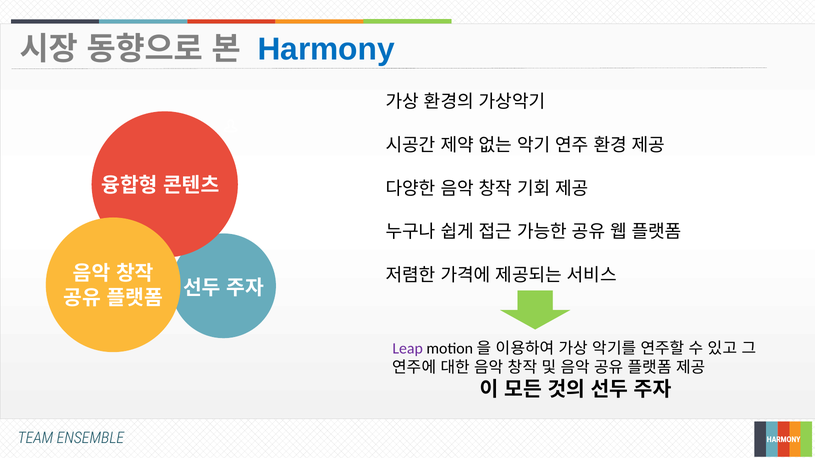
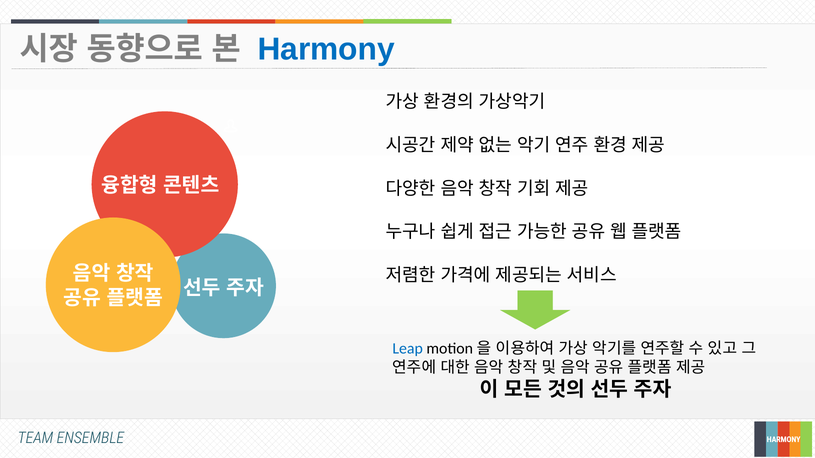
Leap colour: purple -> blue
